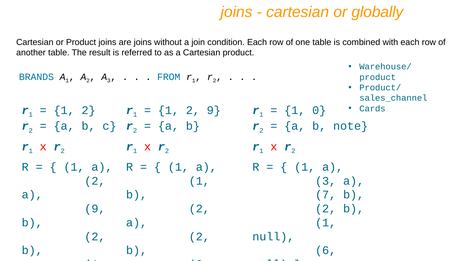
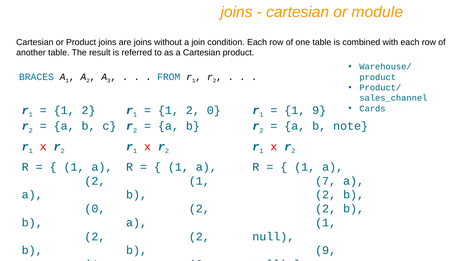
globally: globally -> module
BRANDS: BRANDS -> BRACES
2 9: 9 -> 0
1 0: 0 -> 9
3 at (326, 181): 3 -> 7
7 at (326, 195): 7 -> 2
9 at (95, 209): 9 -> 0
6 at (326, 251): 6 -> 9
